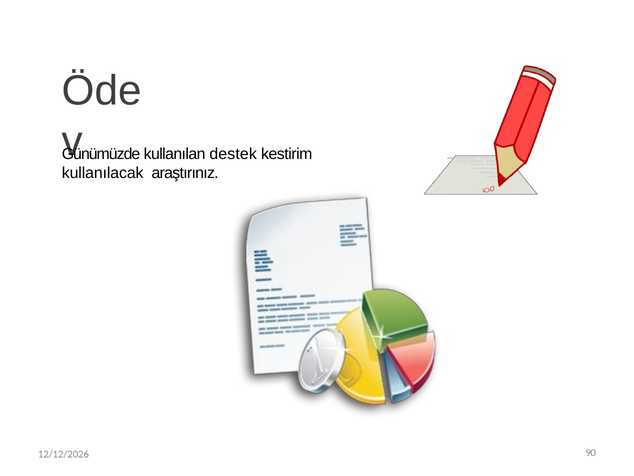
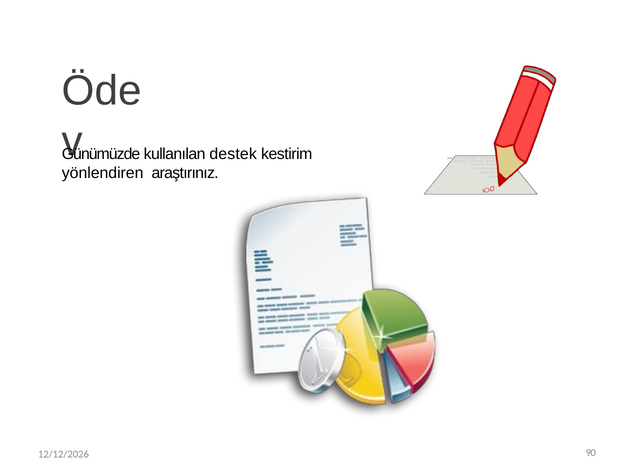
kullanılacak: kullanılacak -> yönlendiren
